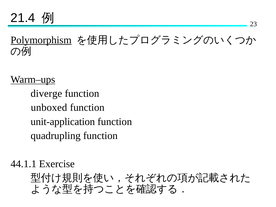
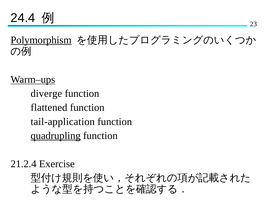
21.4: 21.4 -> 24.4
unboxed: unboxed -> flattened
unit-application: unit-application -> tail-application
quadrupling underline: none -> present
44.1.1: 44.1.1 -> 21.2.4
